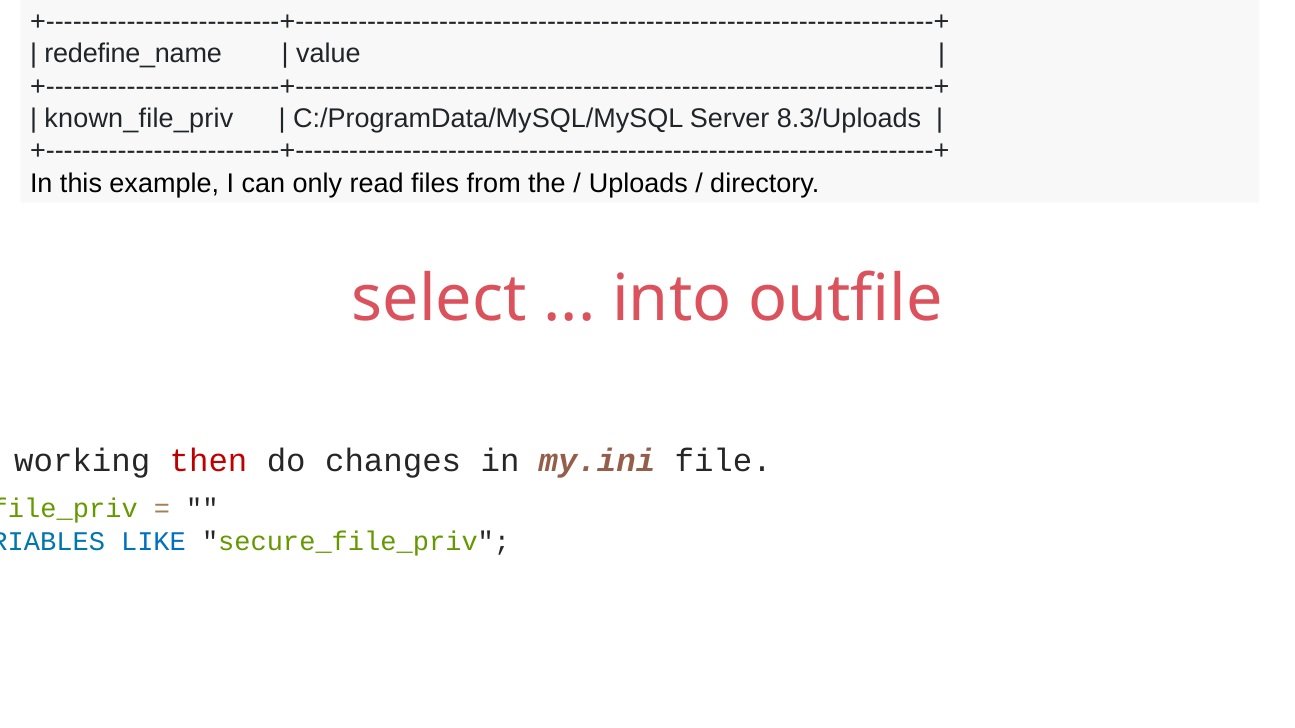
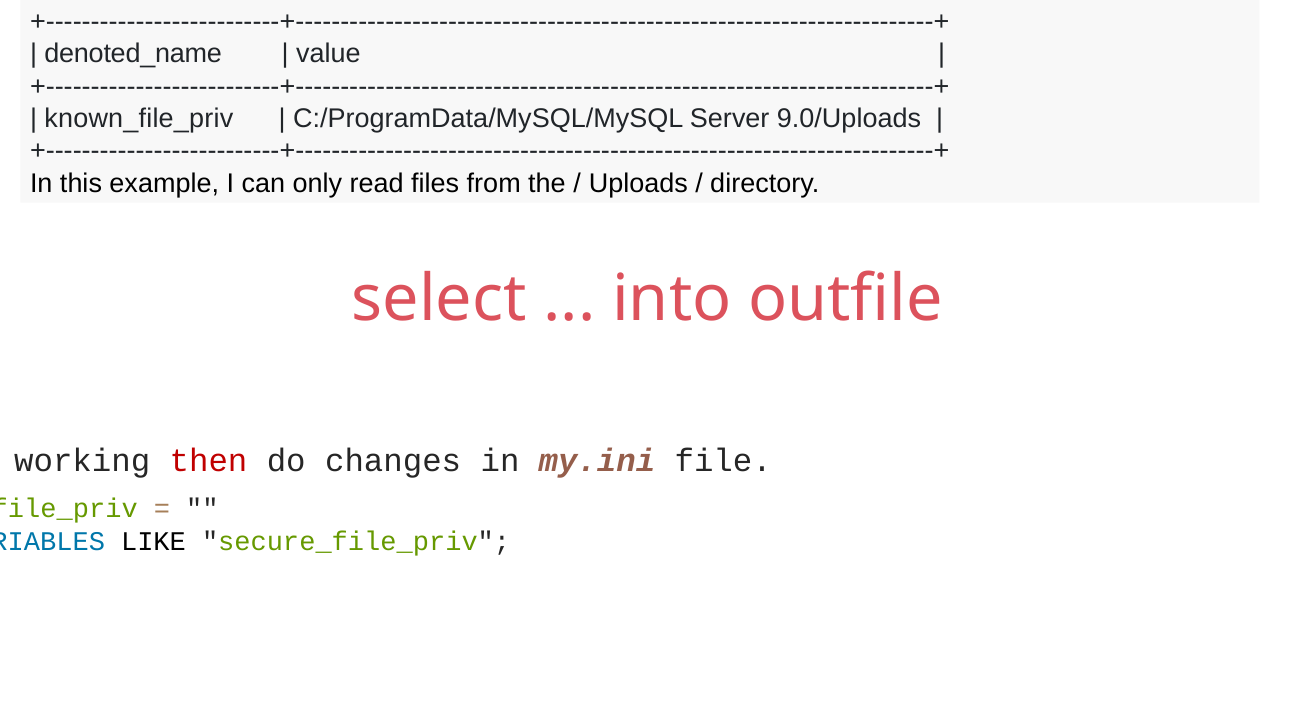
redefine_name: redefine_name -> denoted_name
8.3/Uploads: 8.3/Uploads -> 9.0/Uploads
LIKE colour: blue -> black
